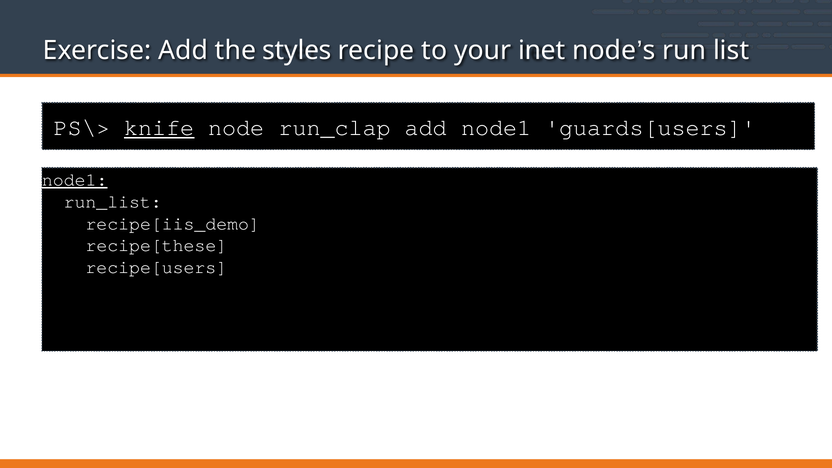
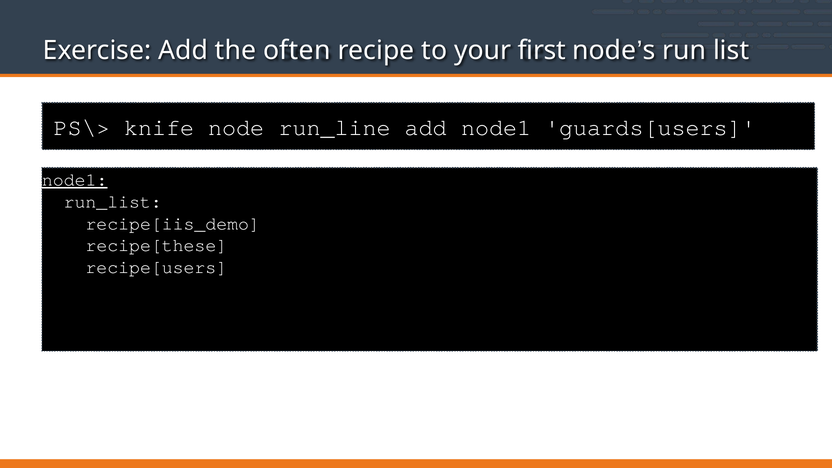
styles: styles -> often
inet: inet -> first
knife underline: present -> none
run_clap: run_clap -> run_line
